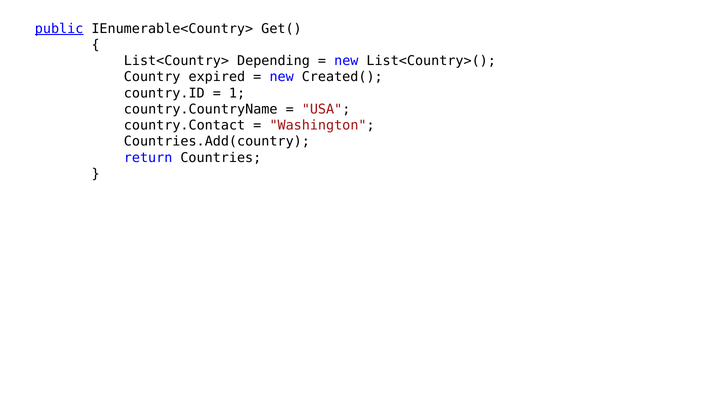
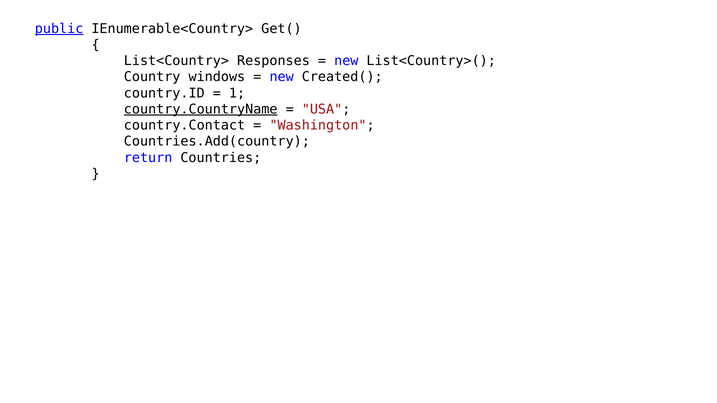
Depending: Depending -> Responses
expired: expired -> windows
country.CountryName underline: none -> present
